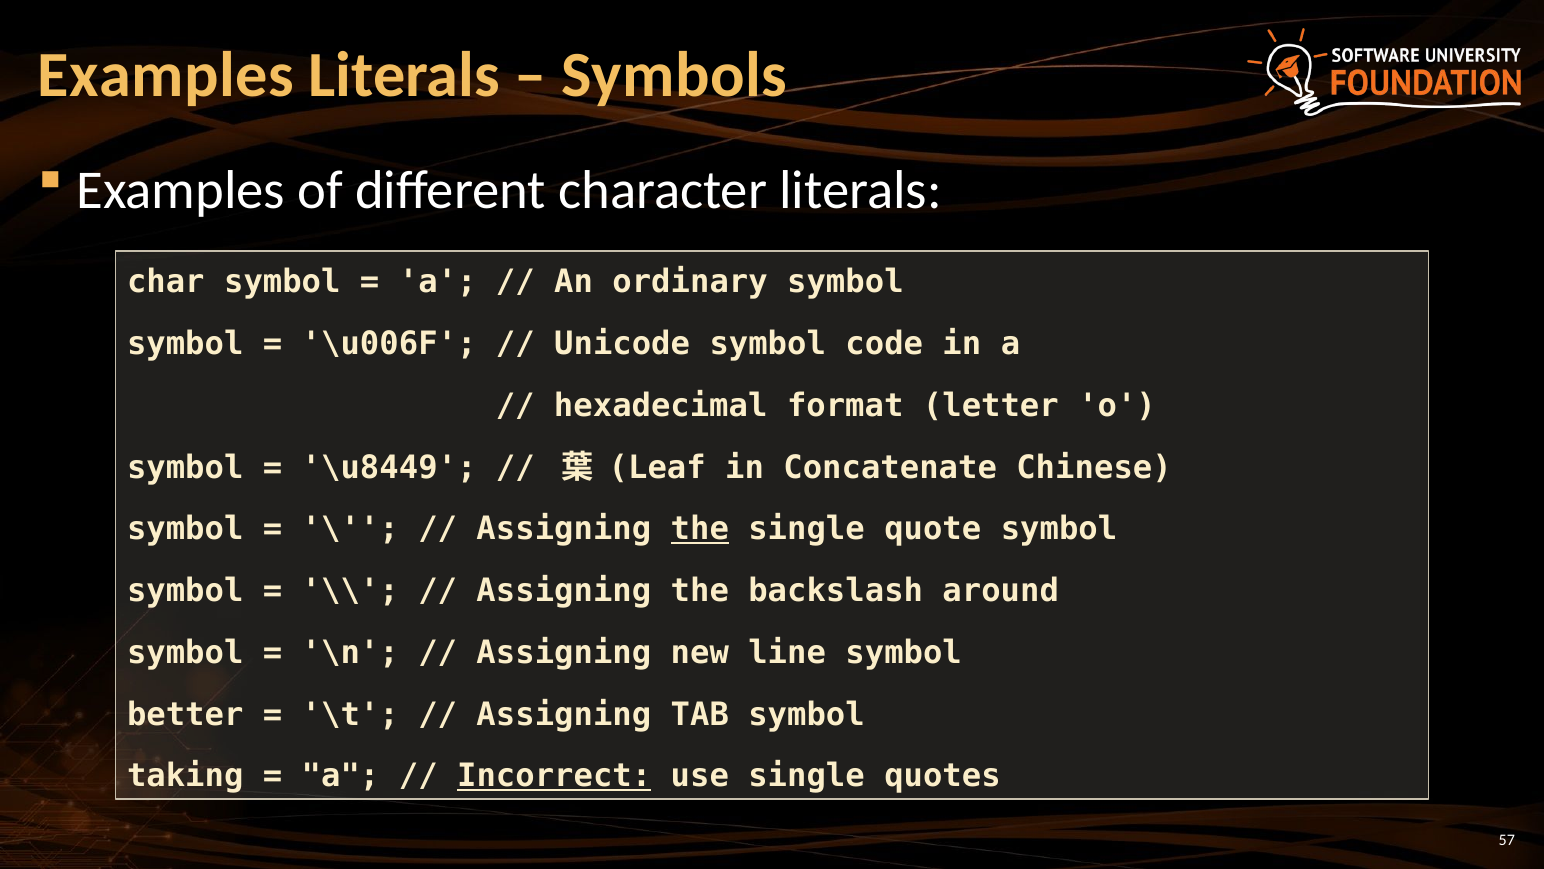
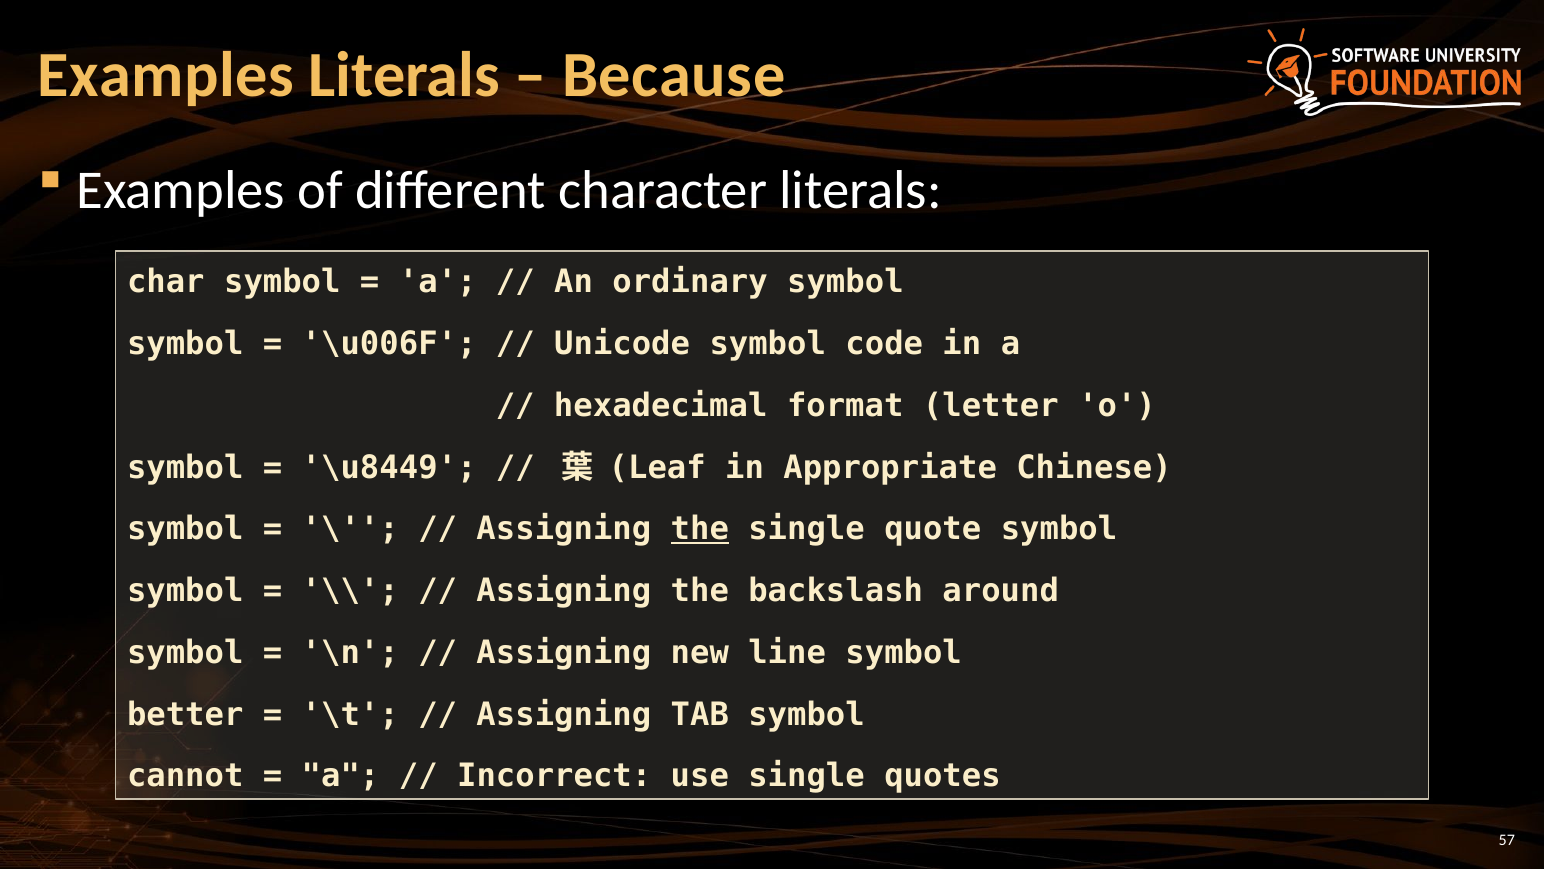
Symbols: Symbols -> Because
Concatenate: Concatenate -> Appropriate
taking: taking -> cannot
Incorrect underline: present -> none
